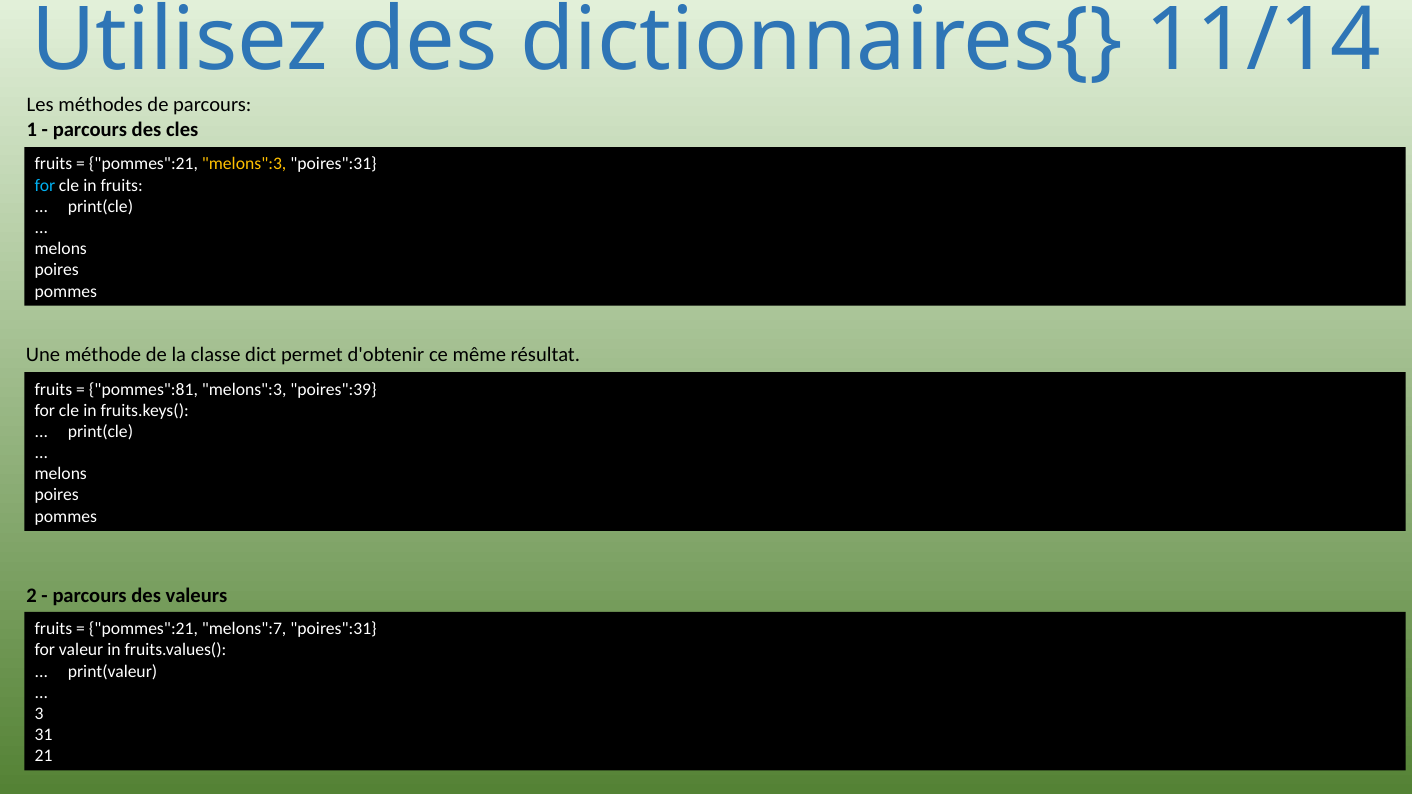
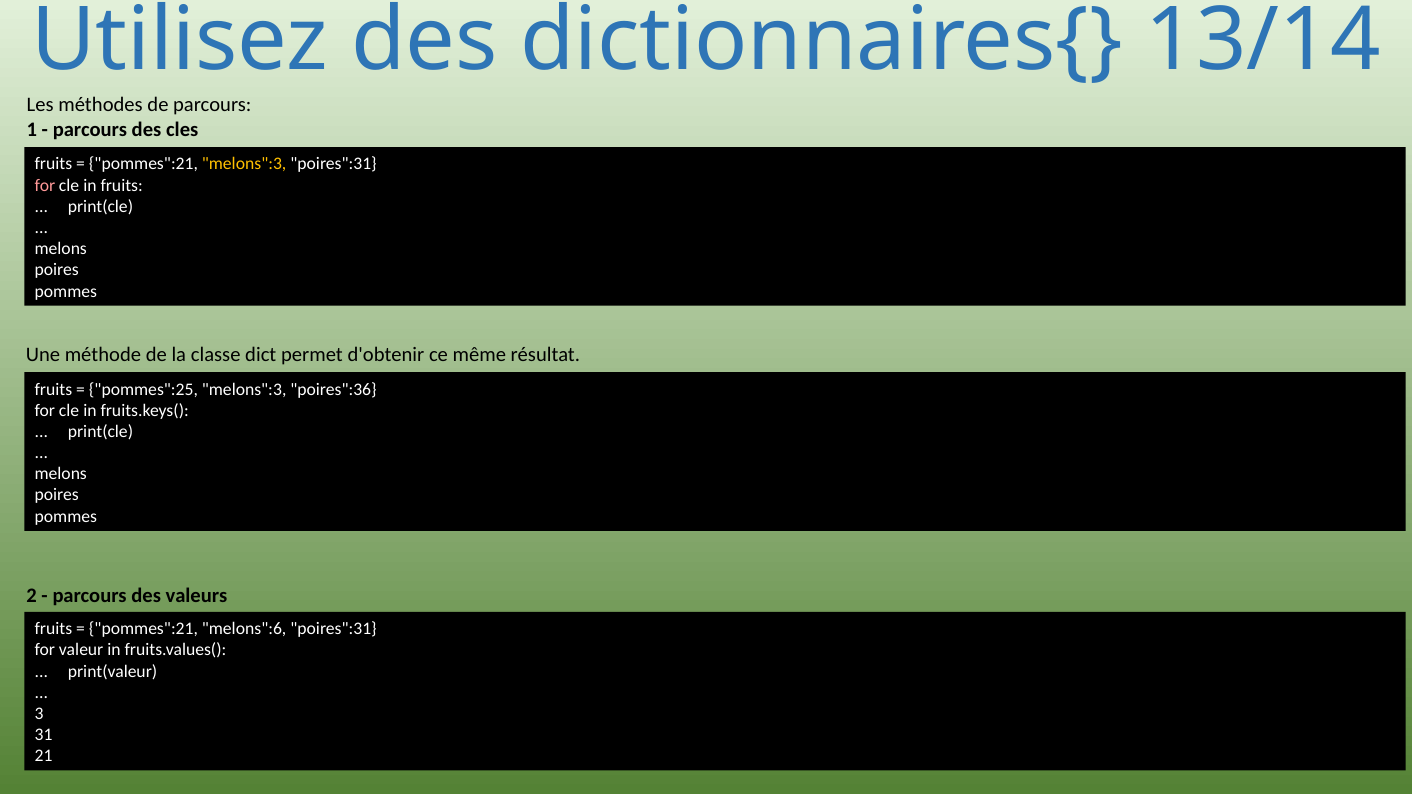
11/14: 11/14 -> 13/14
for at (45, 185) colour: light blue -> pink
pommes":81: pommes":81 -> pommes":25
poires":39: poires":39 -> poires":36
melons":7: melons":7 -> melons":6
